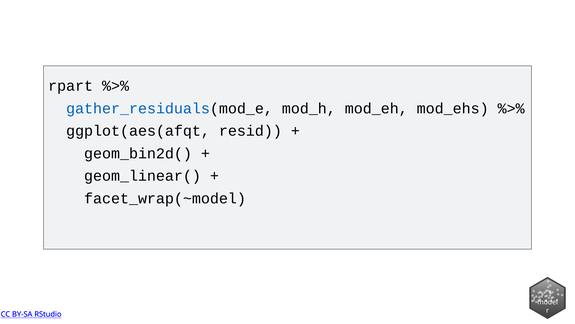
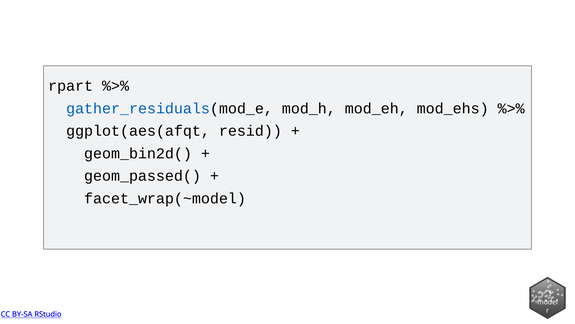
geom_linear(: geom_linear( -> geom_passed(
